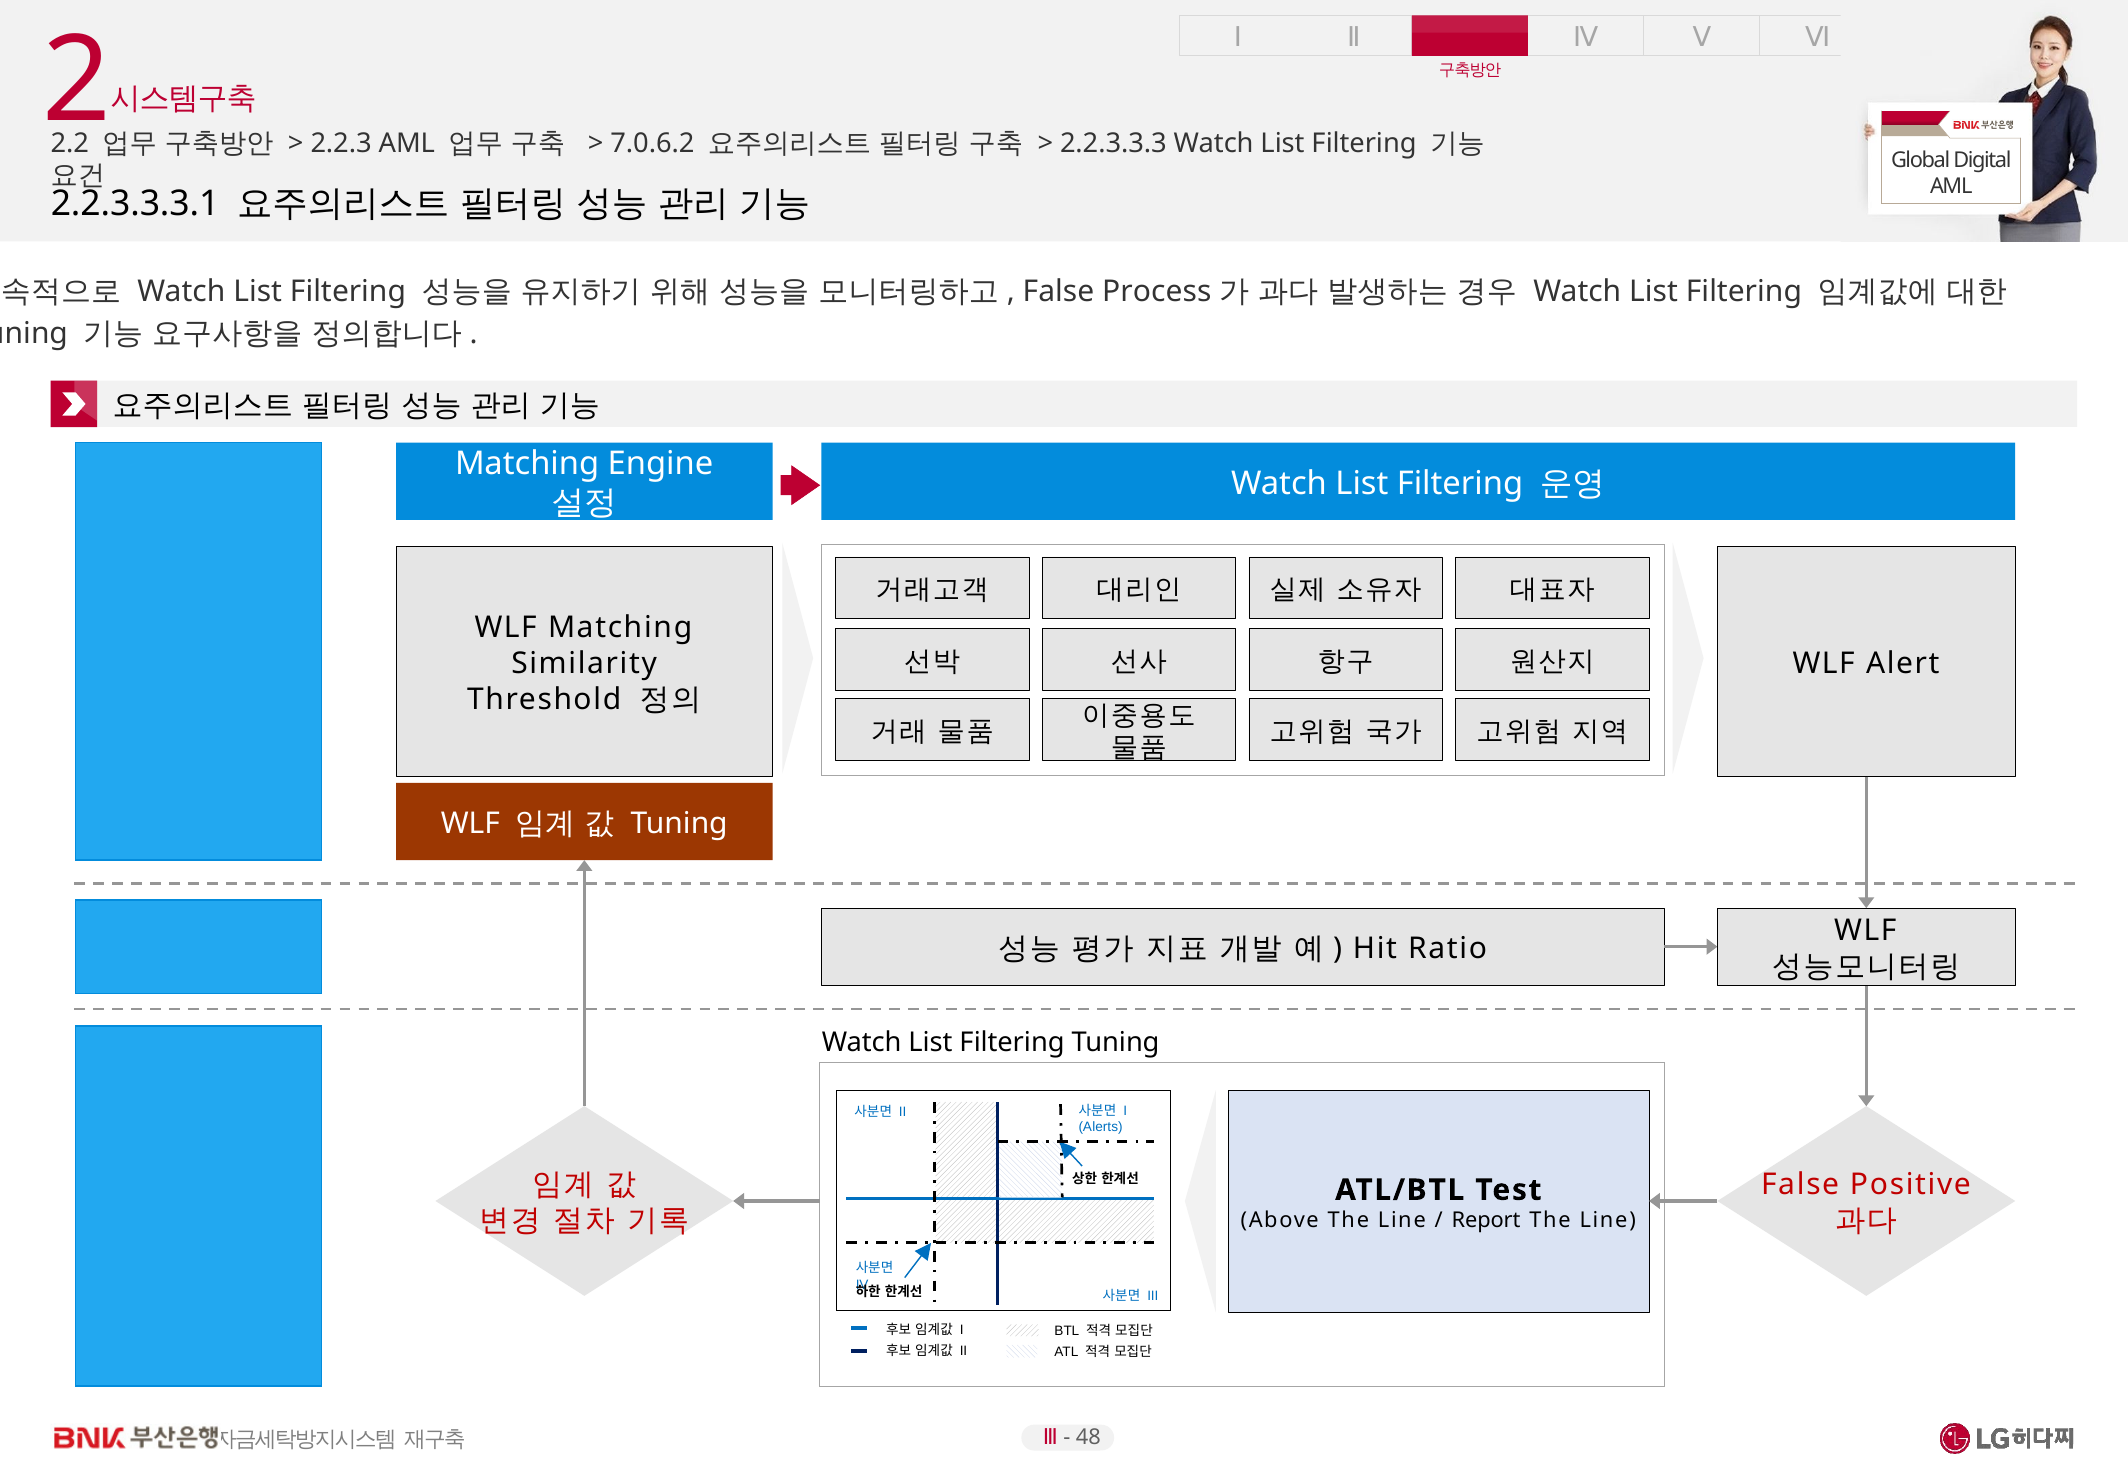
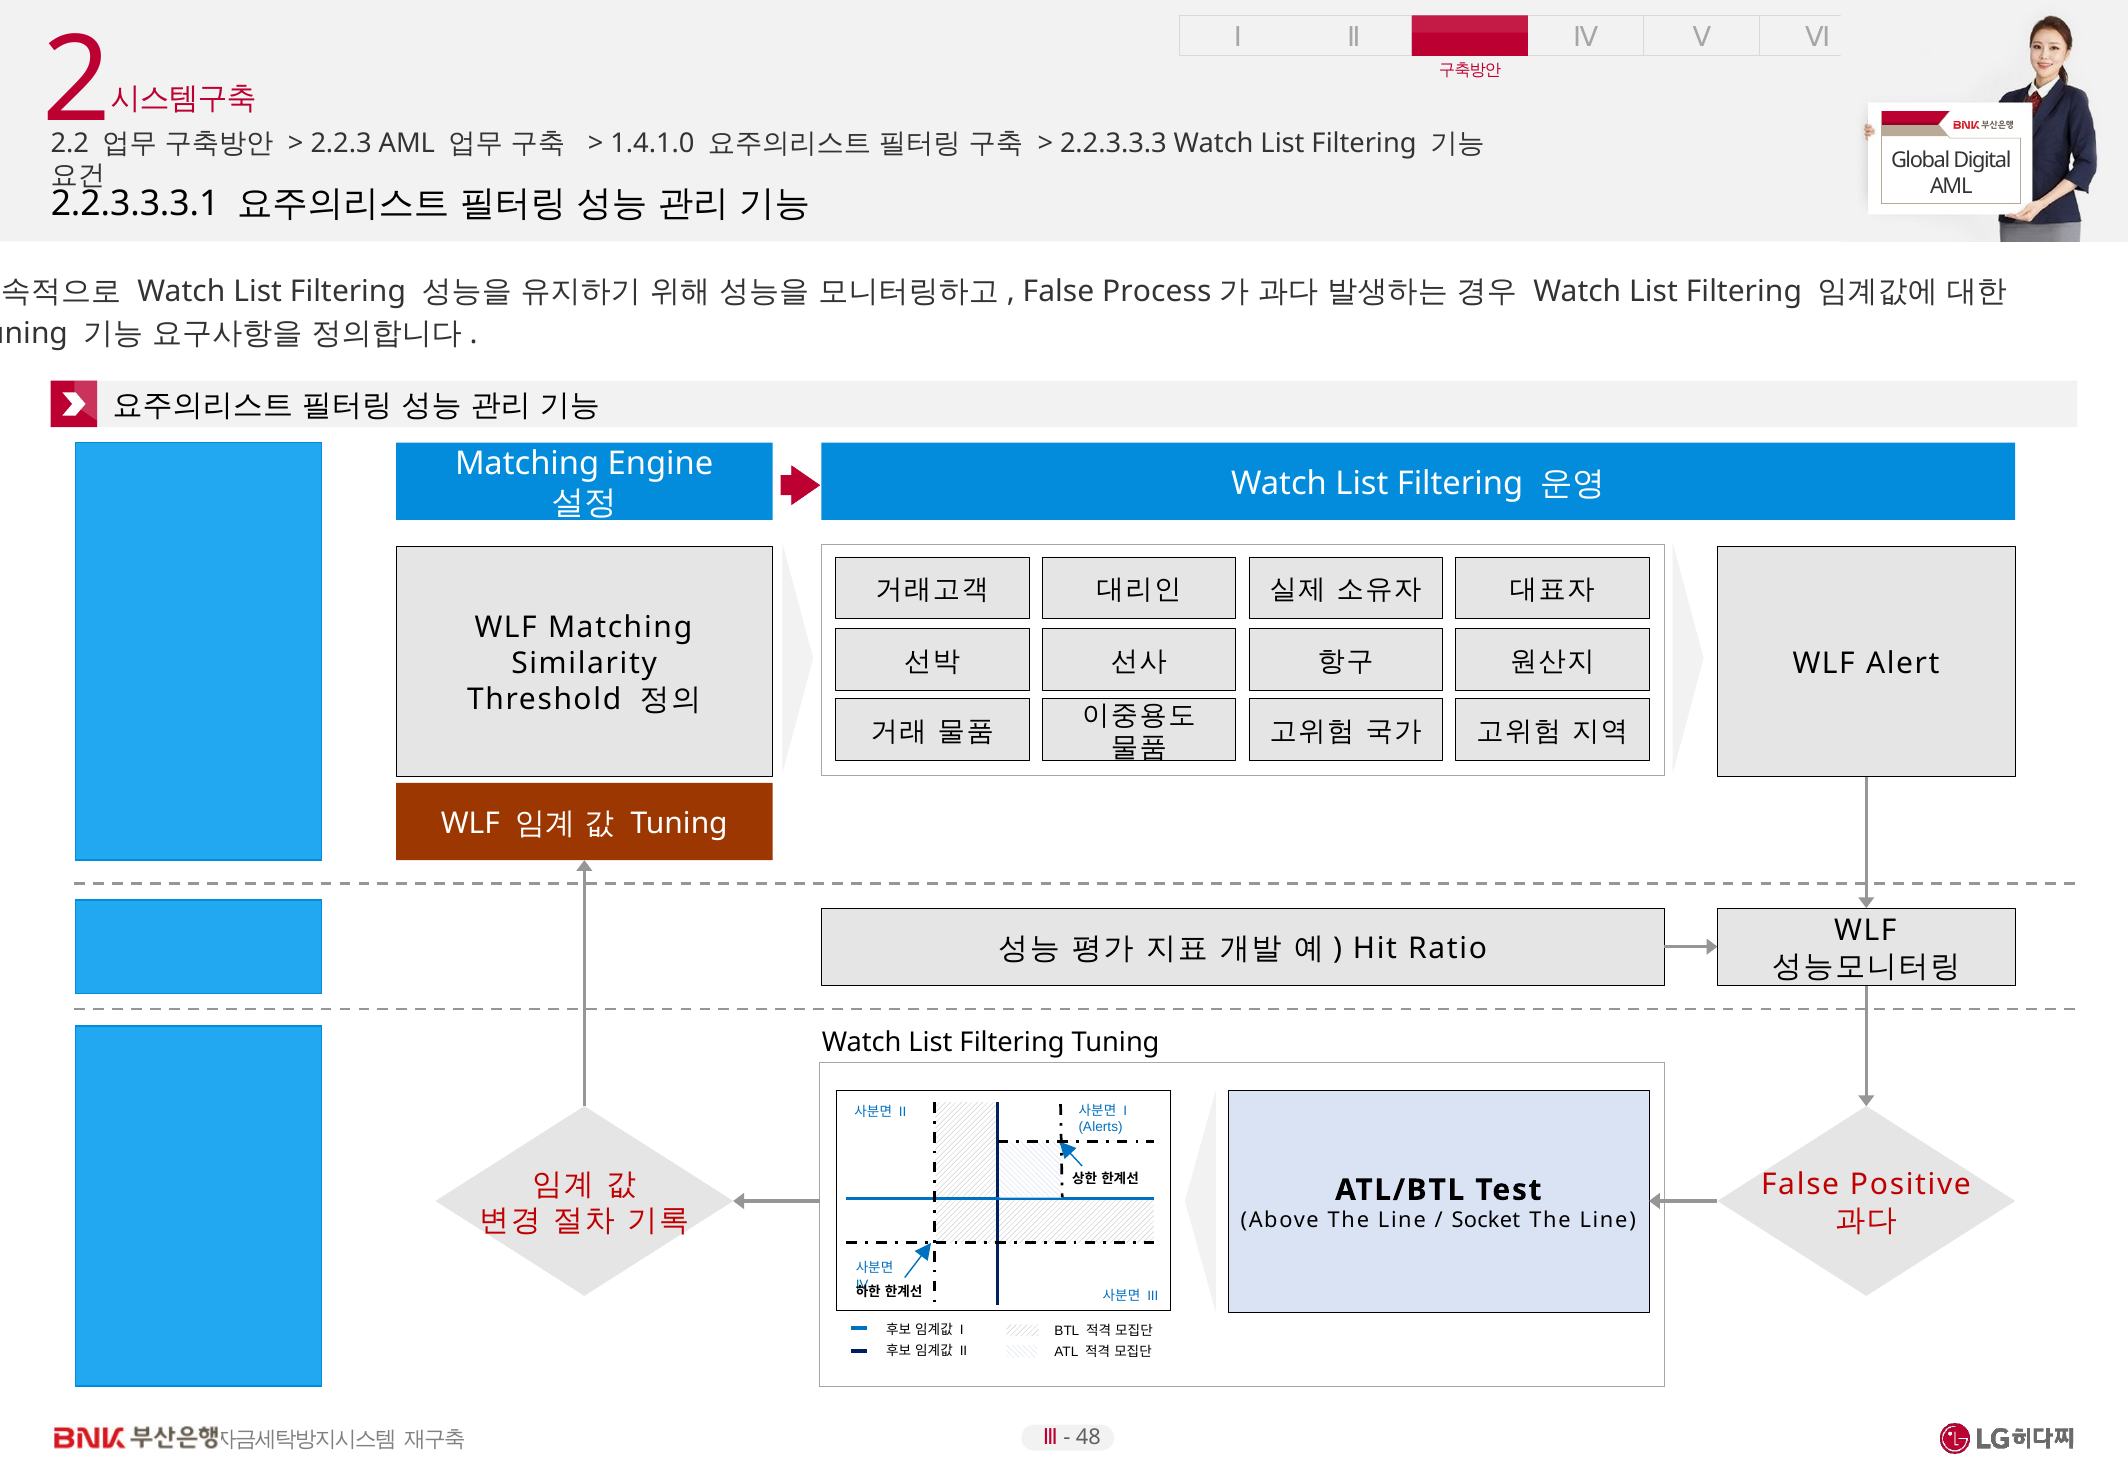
7.0.6.2: 7.0.6.2 -> 1.4.1.0
Report: Report -> Socket
